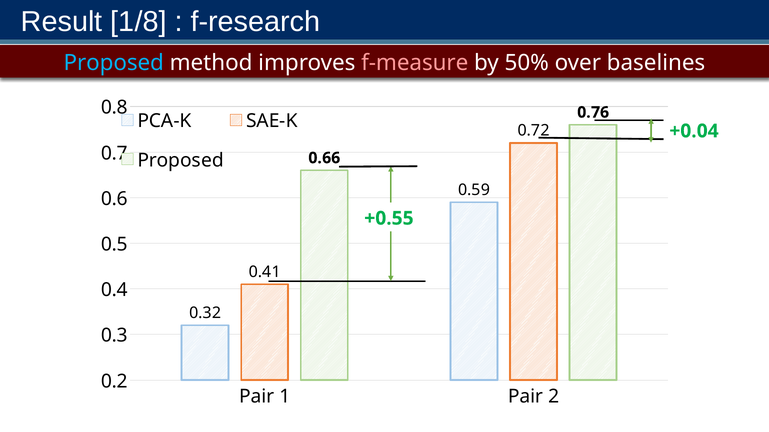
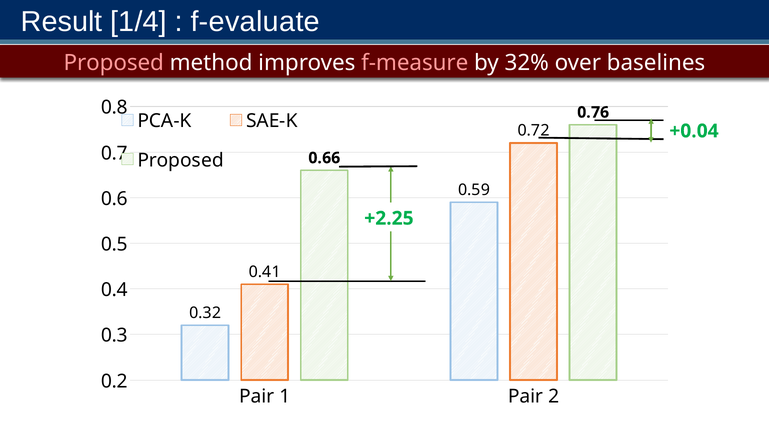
1/8: 1/8 -> 1/4
f-research: f-research -> f-evaluate
Proposed at (114, 63) colour: light blue -> pink
50%: 50% -> 32%
+0.55: +0.55 -> +2.25
